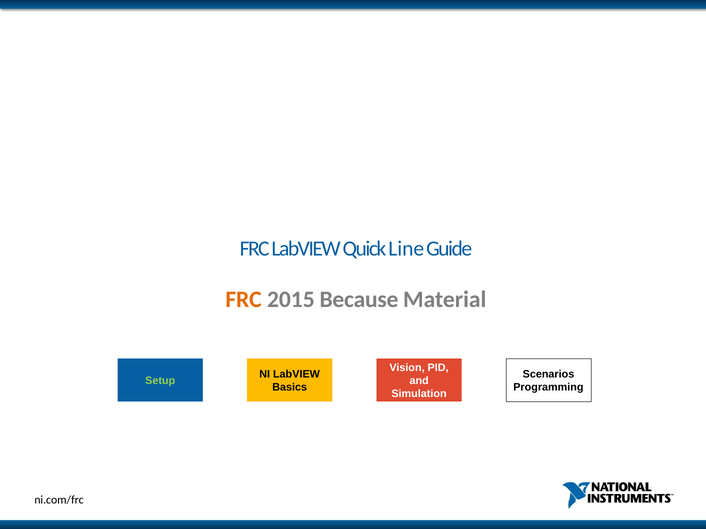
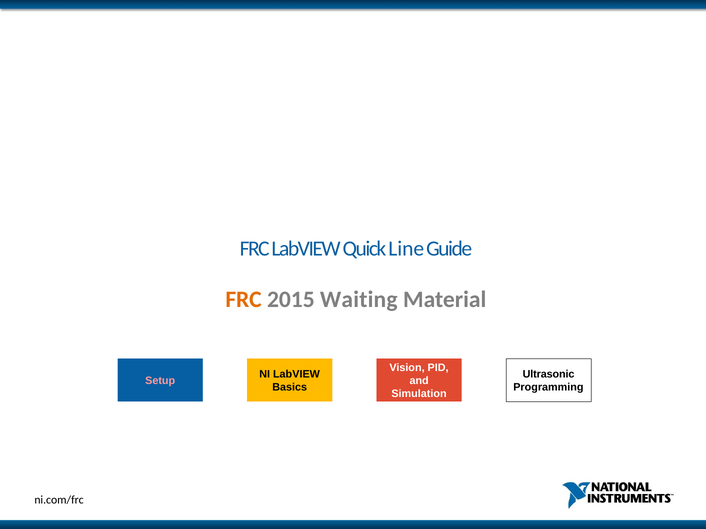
Because: Because -> Waiting
Scenarios: Scenarios -> Ultrasonic
Setup colour: light green -> pink
